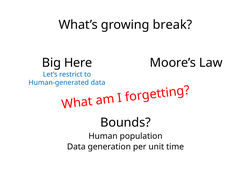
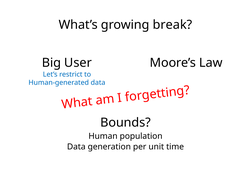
Here: Here -> User
